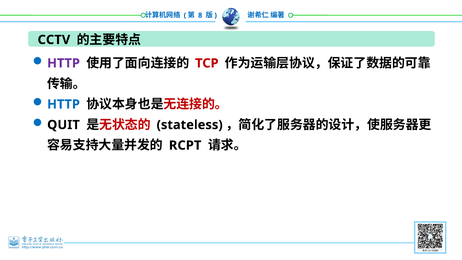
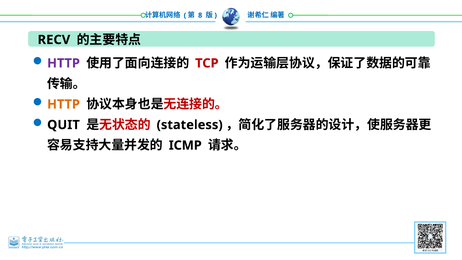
CCTV: CCTV -> RECV
HTTP at (64, 104) colour: blue -> orange
RCPT: RCPT -> ICMP
